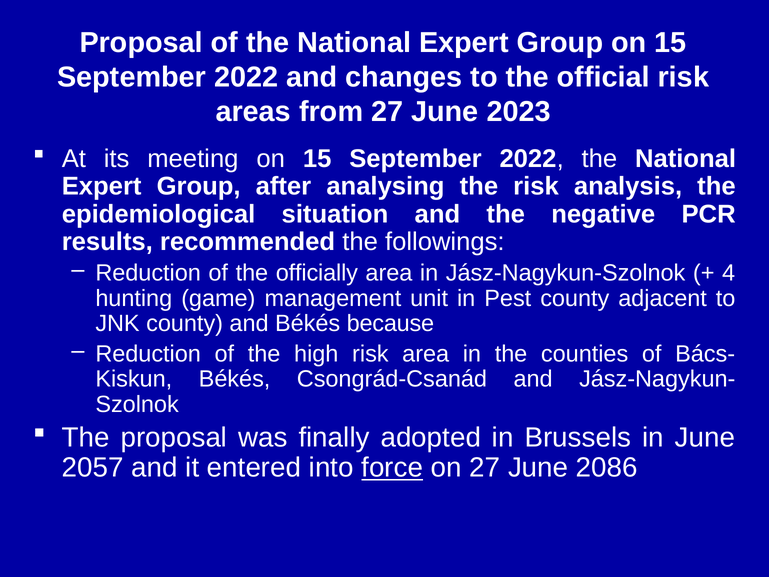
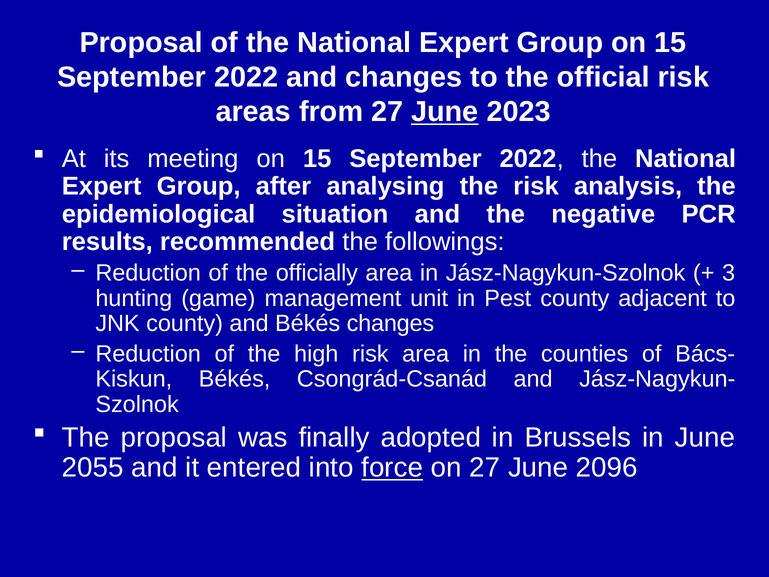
June at (445, 112) underline: none -> present
4: 4 -> 3
Békés because: because -> changes
2057: 2057 -> 2055
2086: 2086 -> 2096
